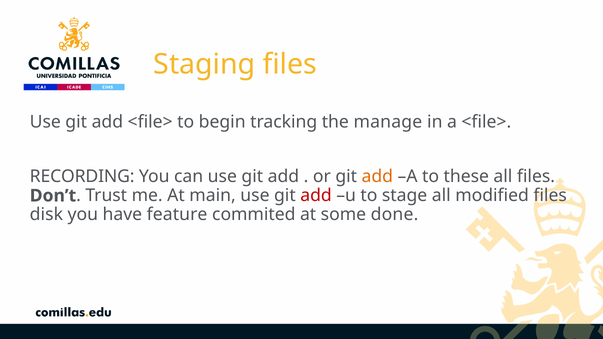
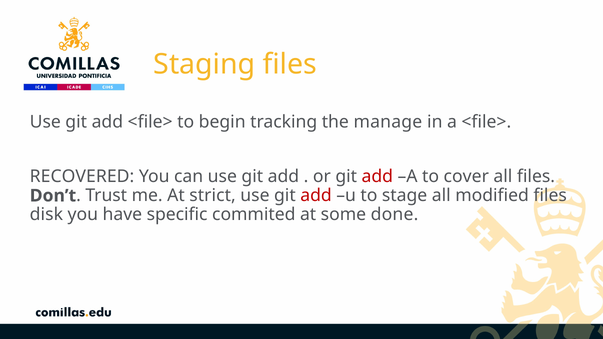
RECORDING: RECORDING -> RECOVERED
add at (377, 177) colour: orange -> red
these: these -> cover
main: main -> strict
feature: feature -> specific
